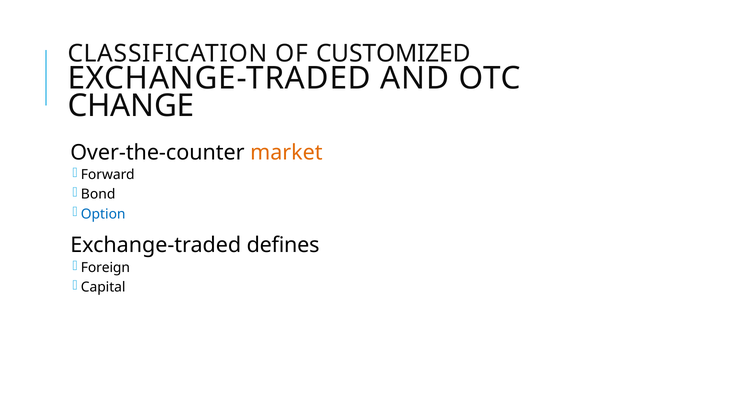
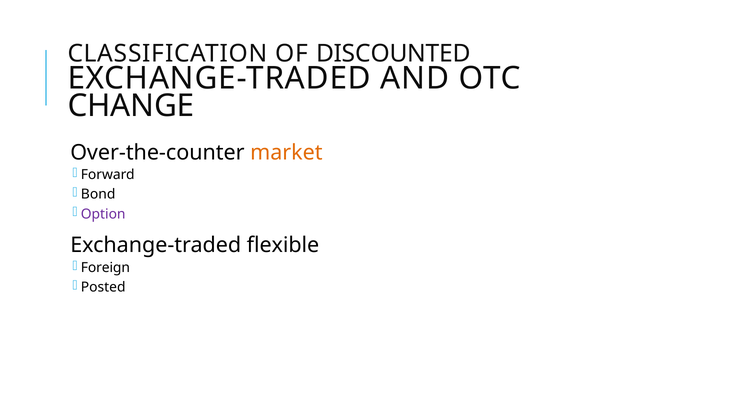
CUSTOMIZED: CUSTOMIZED -> DISCOUNTED
Option colour: blue -> purple
defines: defines -> flexible
Capital: Capital -> Posted
